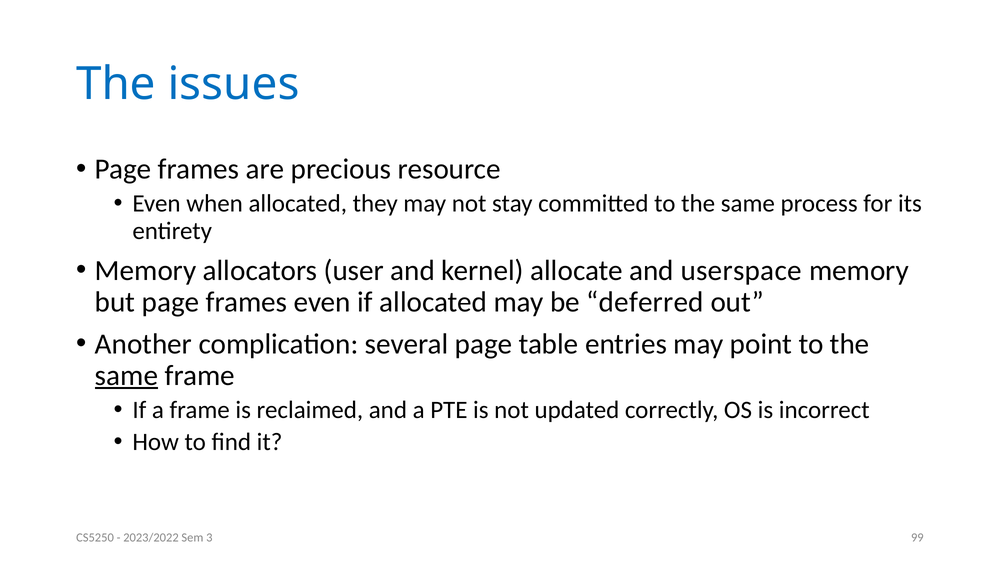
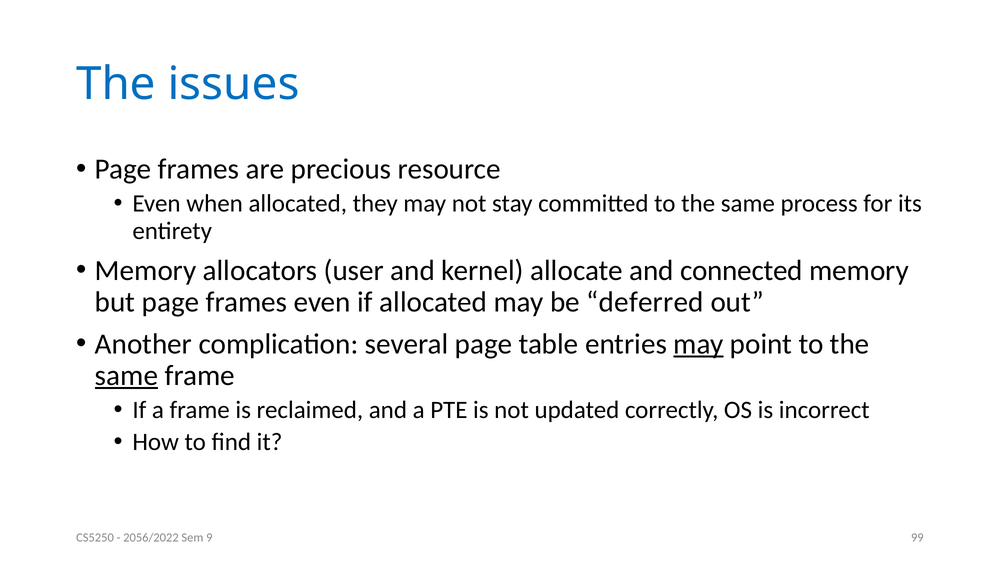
userspace: userspace -> connected
may at (699, 344) underline: none -> present
2023/2022: 2023/2022 -> 2056/2022
3: 3 -> 9
